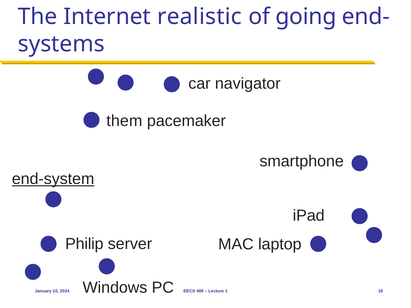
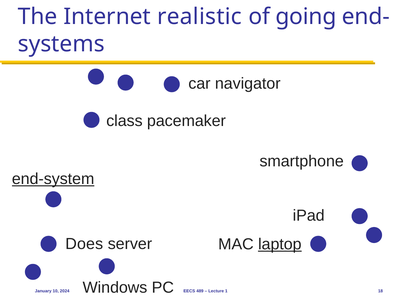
them: them -> class
Philip: Philip -> Does
laptop underline: none -> present
